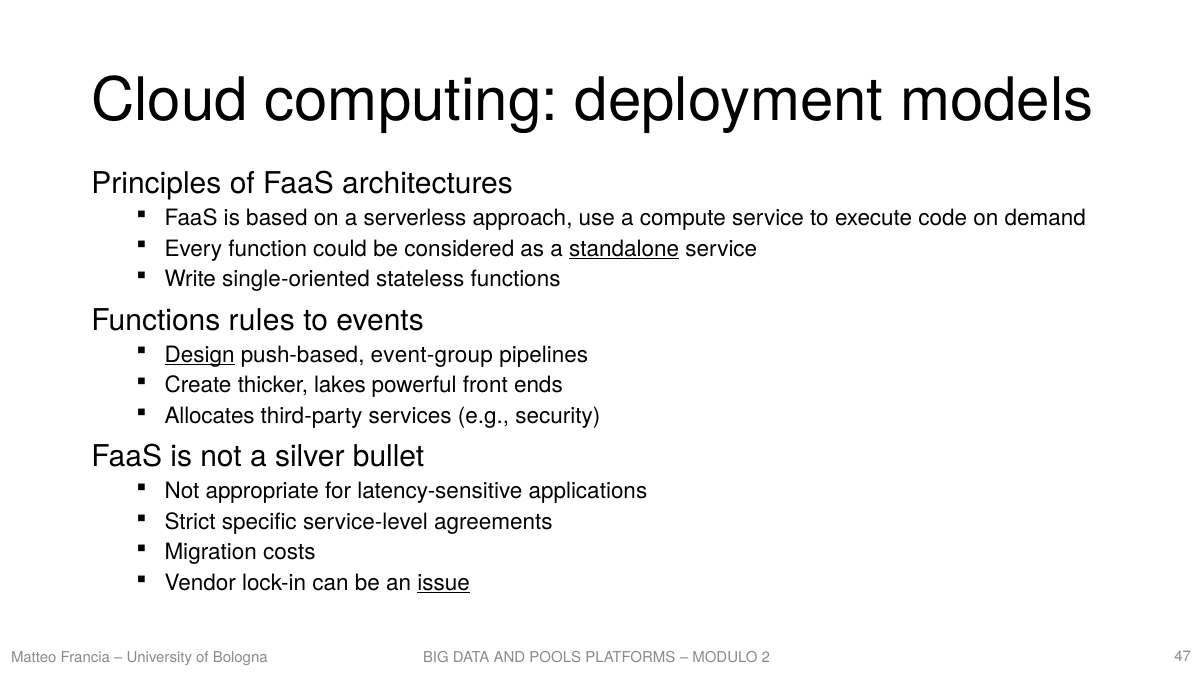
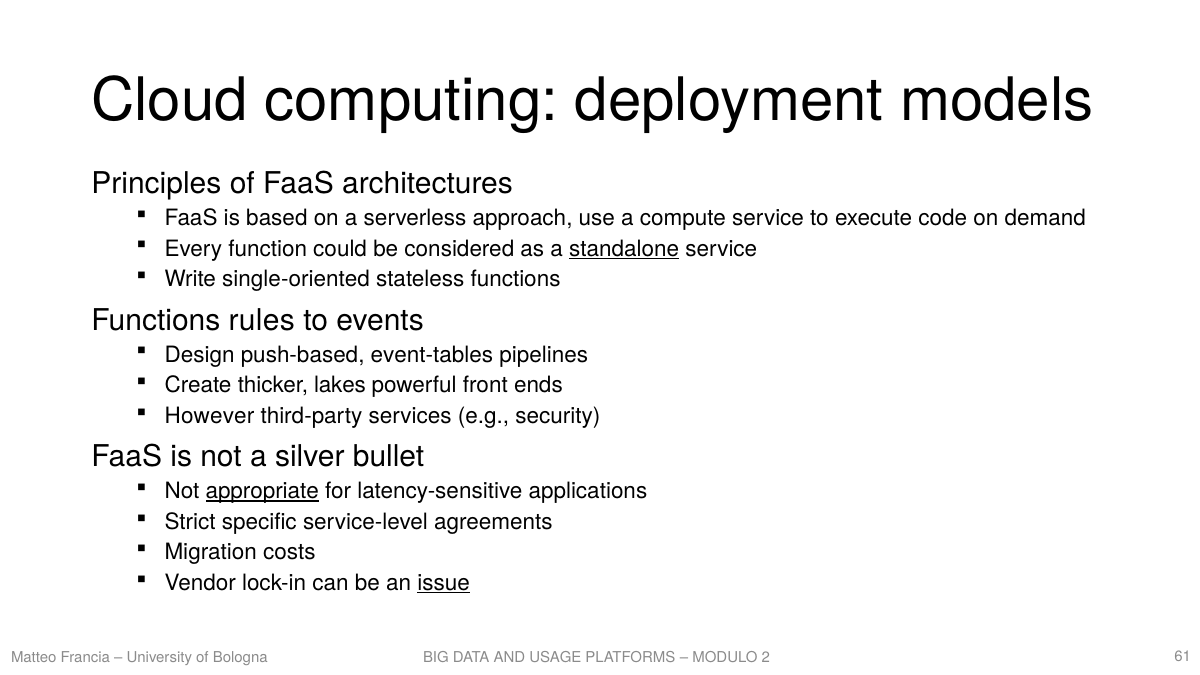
Design underline: present -> none
event-group: event-group -> event-tables
Allocates: Allocates -> However
appropriate underline: none -> present
POOLS: POOLS -> USAGE
47: 47 -> 61
